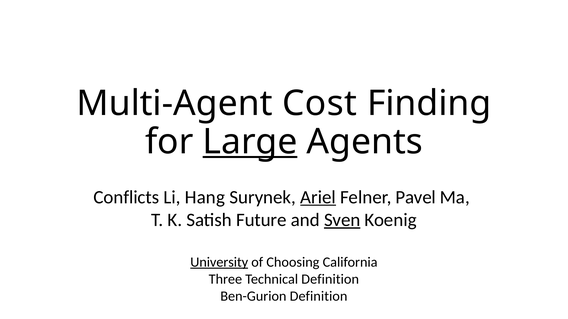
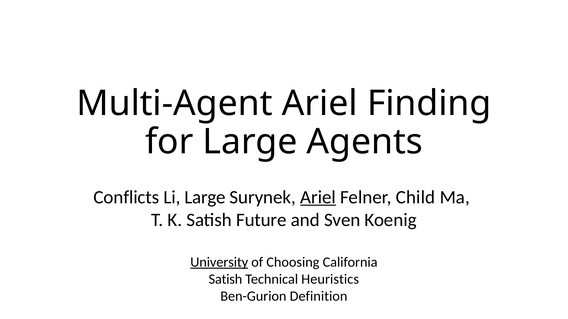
Multi-Agent Cost: Cost -> Ariel
Large at (250, 142) underline: present -> none
Li Hang: Hang -> Large
Pavel: Pavel -> Child
Sven underline: present -> none
Three at (225, 279): Three -> Satish
Technical Definition: Definition -> Heuristics
